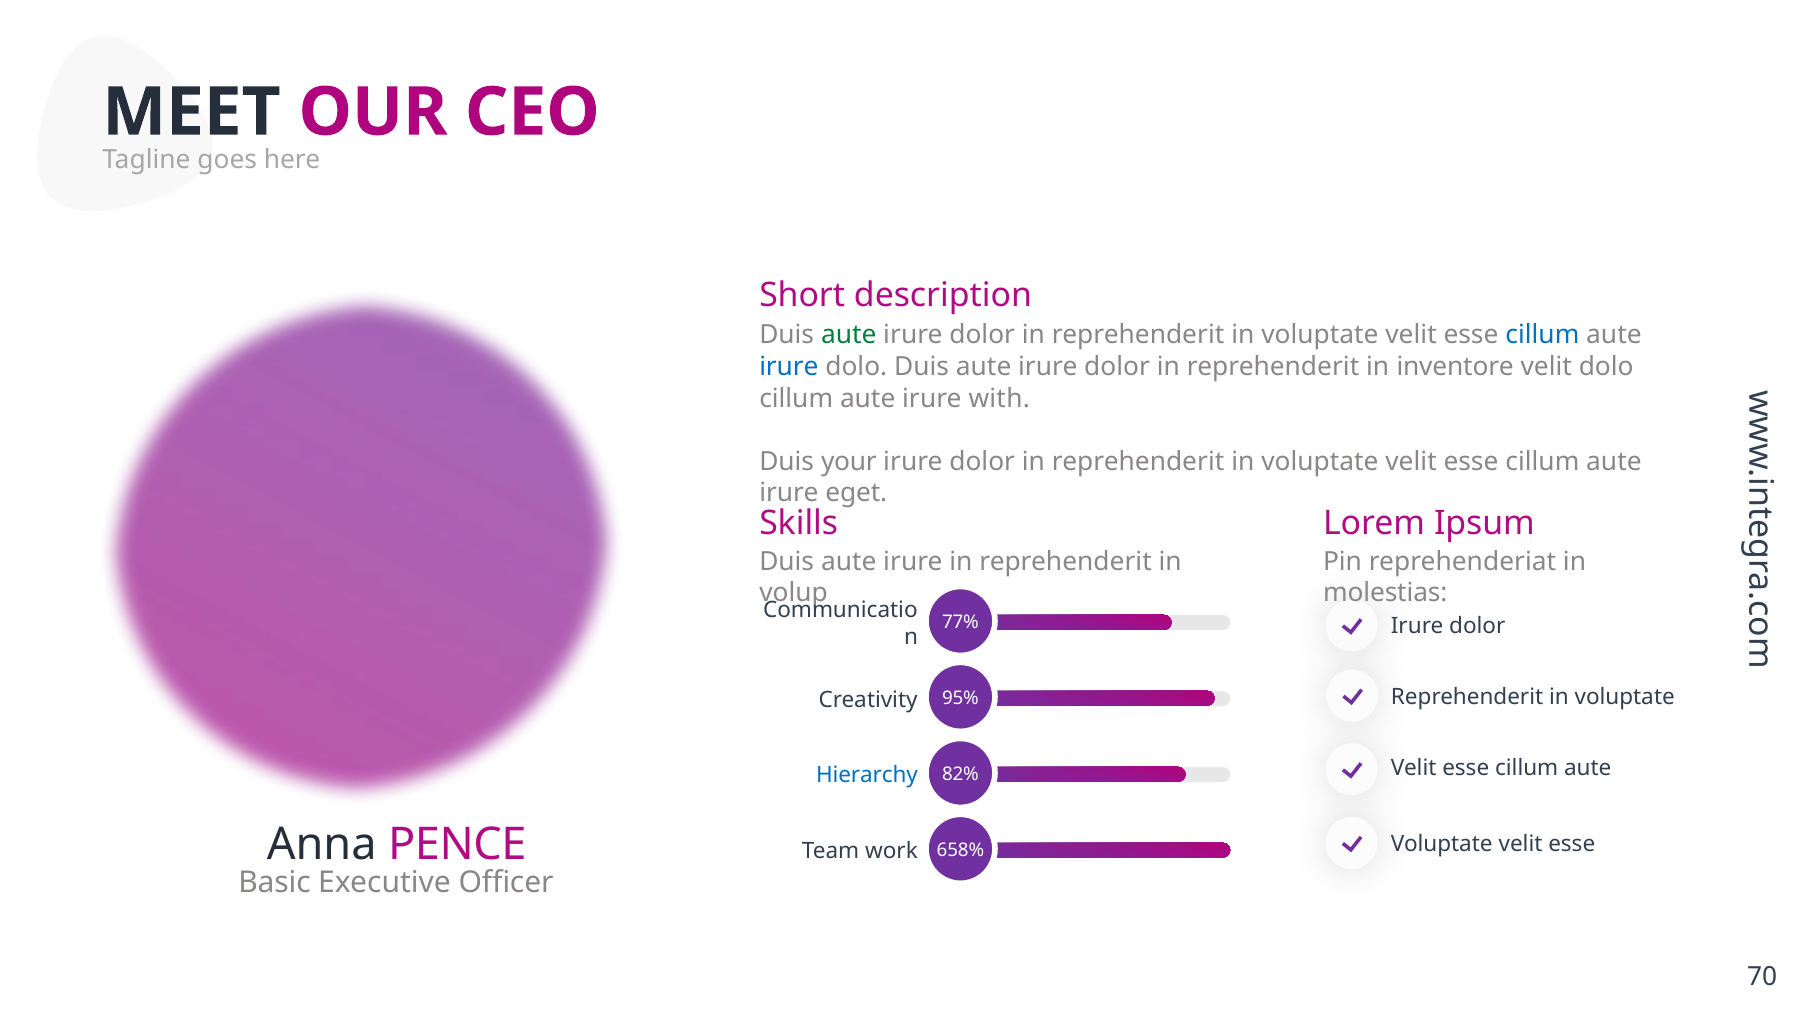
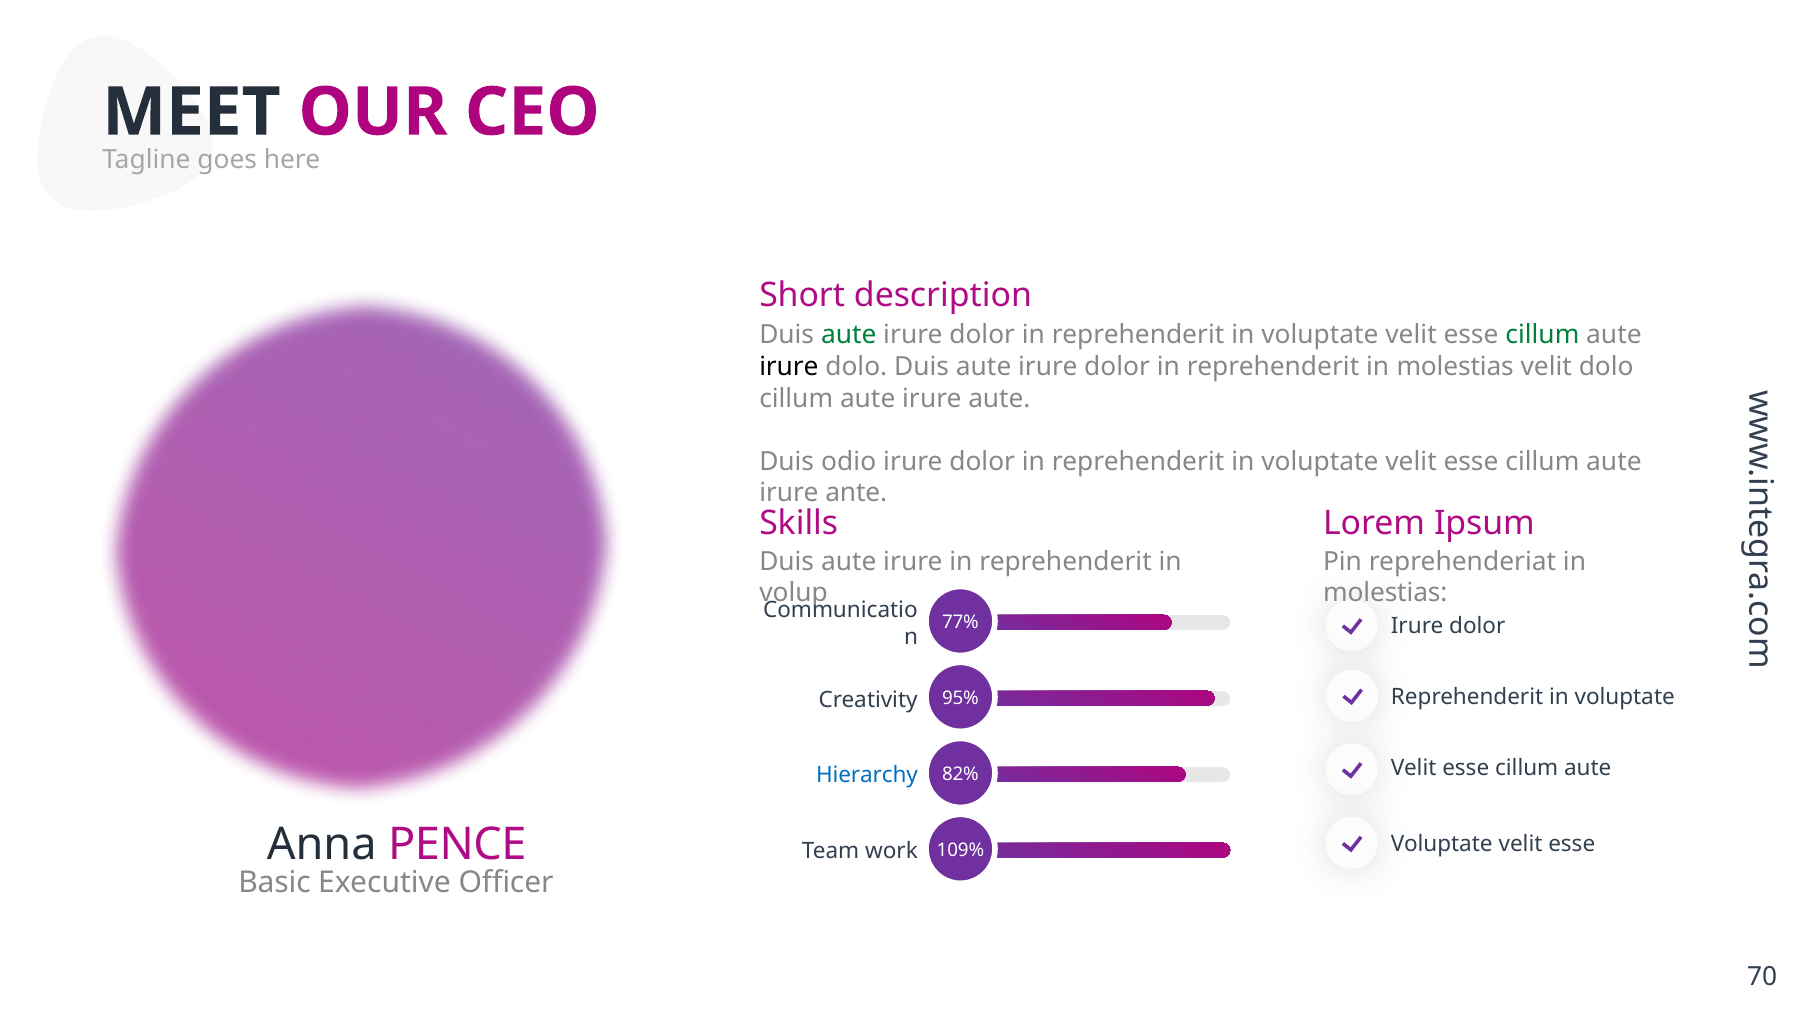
cillum at (1542, 335) colour: blue -> green
irure at (789, 367) colour: blue -> black
reprehenderit in inventore: inventore -> molestias
irure with: with -> aute
your: your -> odio
eget: eget -> ante
658%: 658% -> 109%
